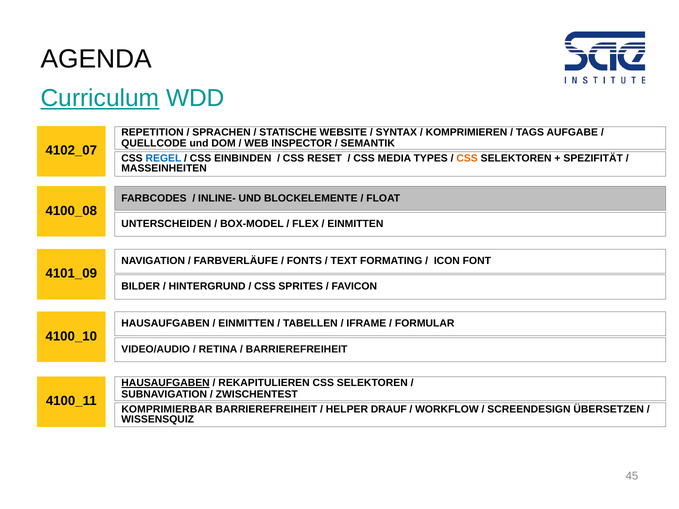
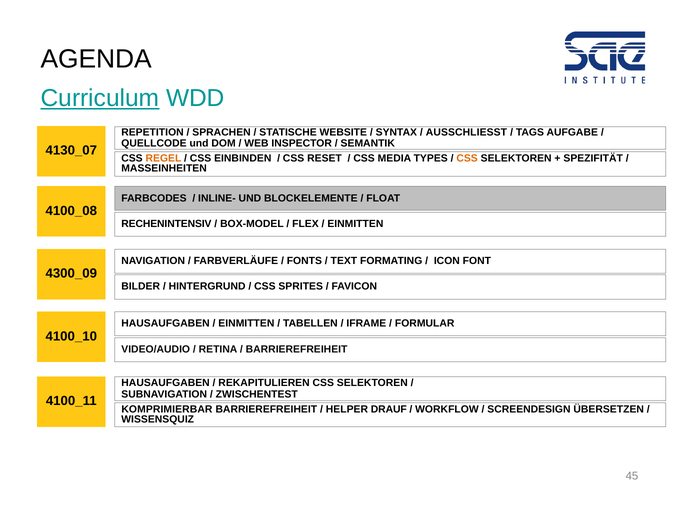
KOMPRIMIEREN: KOMPRIMIEREN -> AUSSCHLIESST
4102_07: 4102_07 -> 4130_07
REGEL colour: blue -> orange
UNTERSCHEIDEN: UNTERSCHEIDEN -> RECHENINTENSIV
4101_09: 4101_09 -> 4300_09
HAUSAUFGABEN at (166, 383) underline: present -> none
